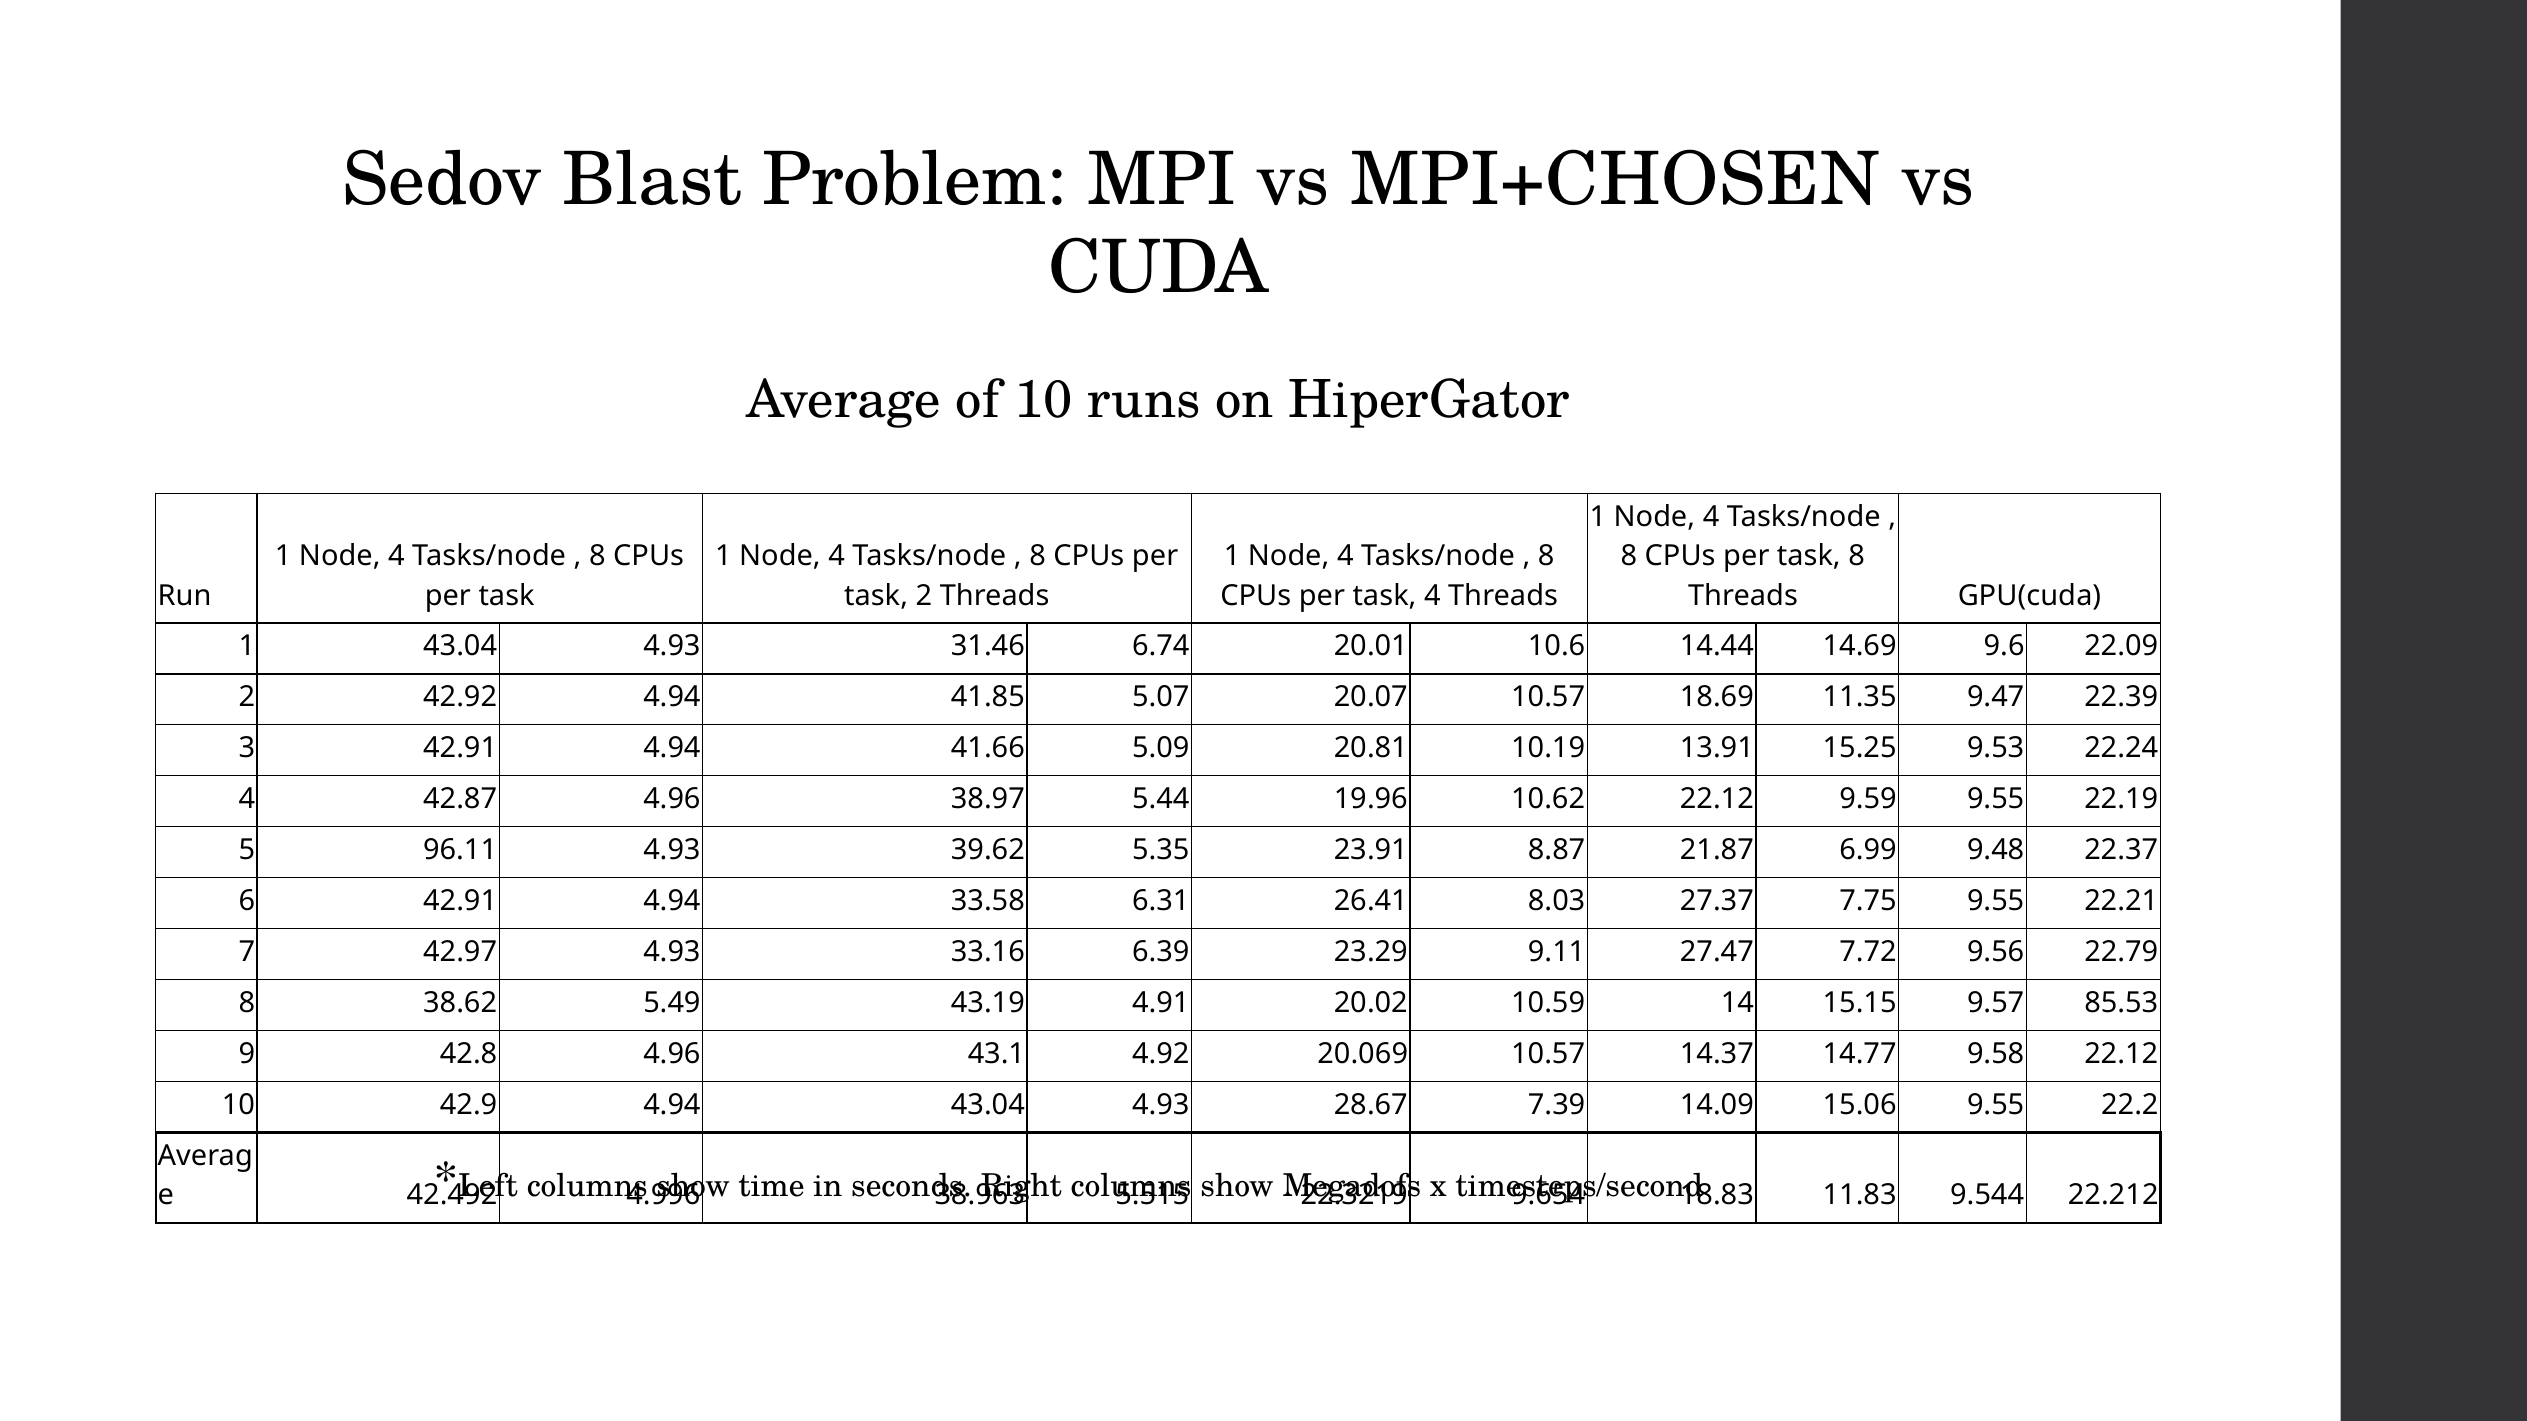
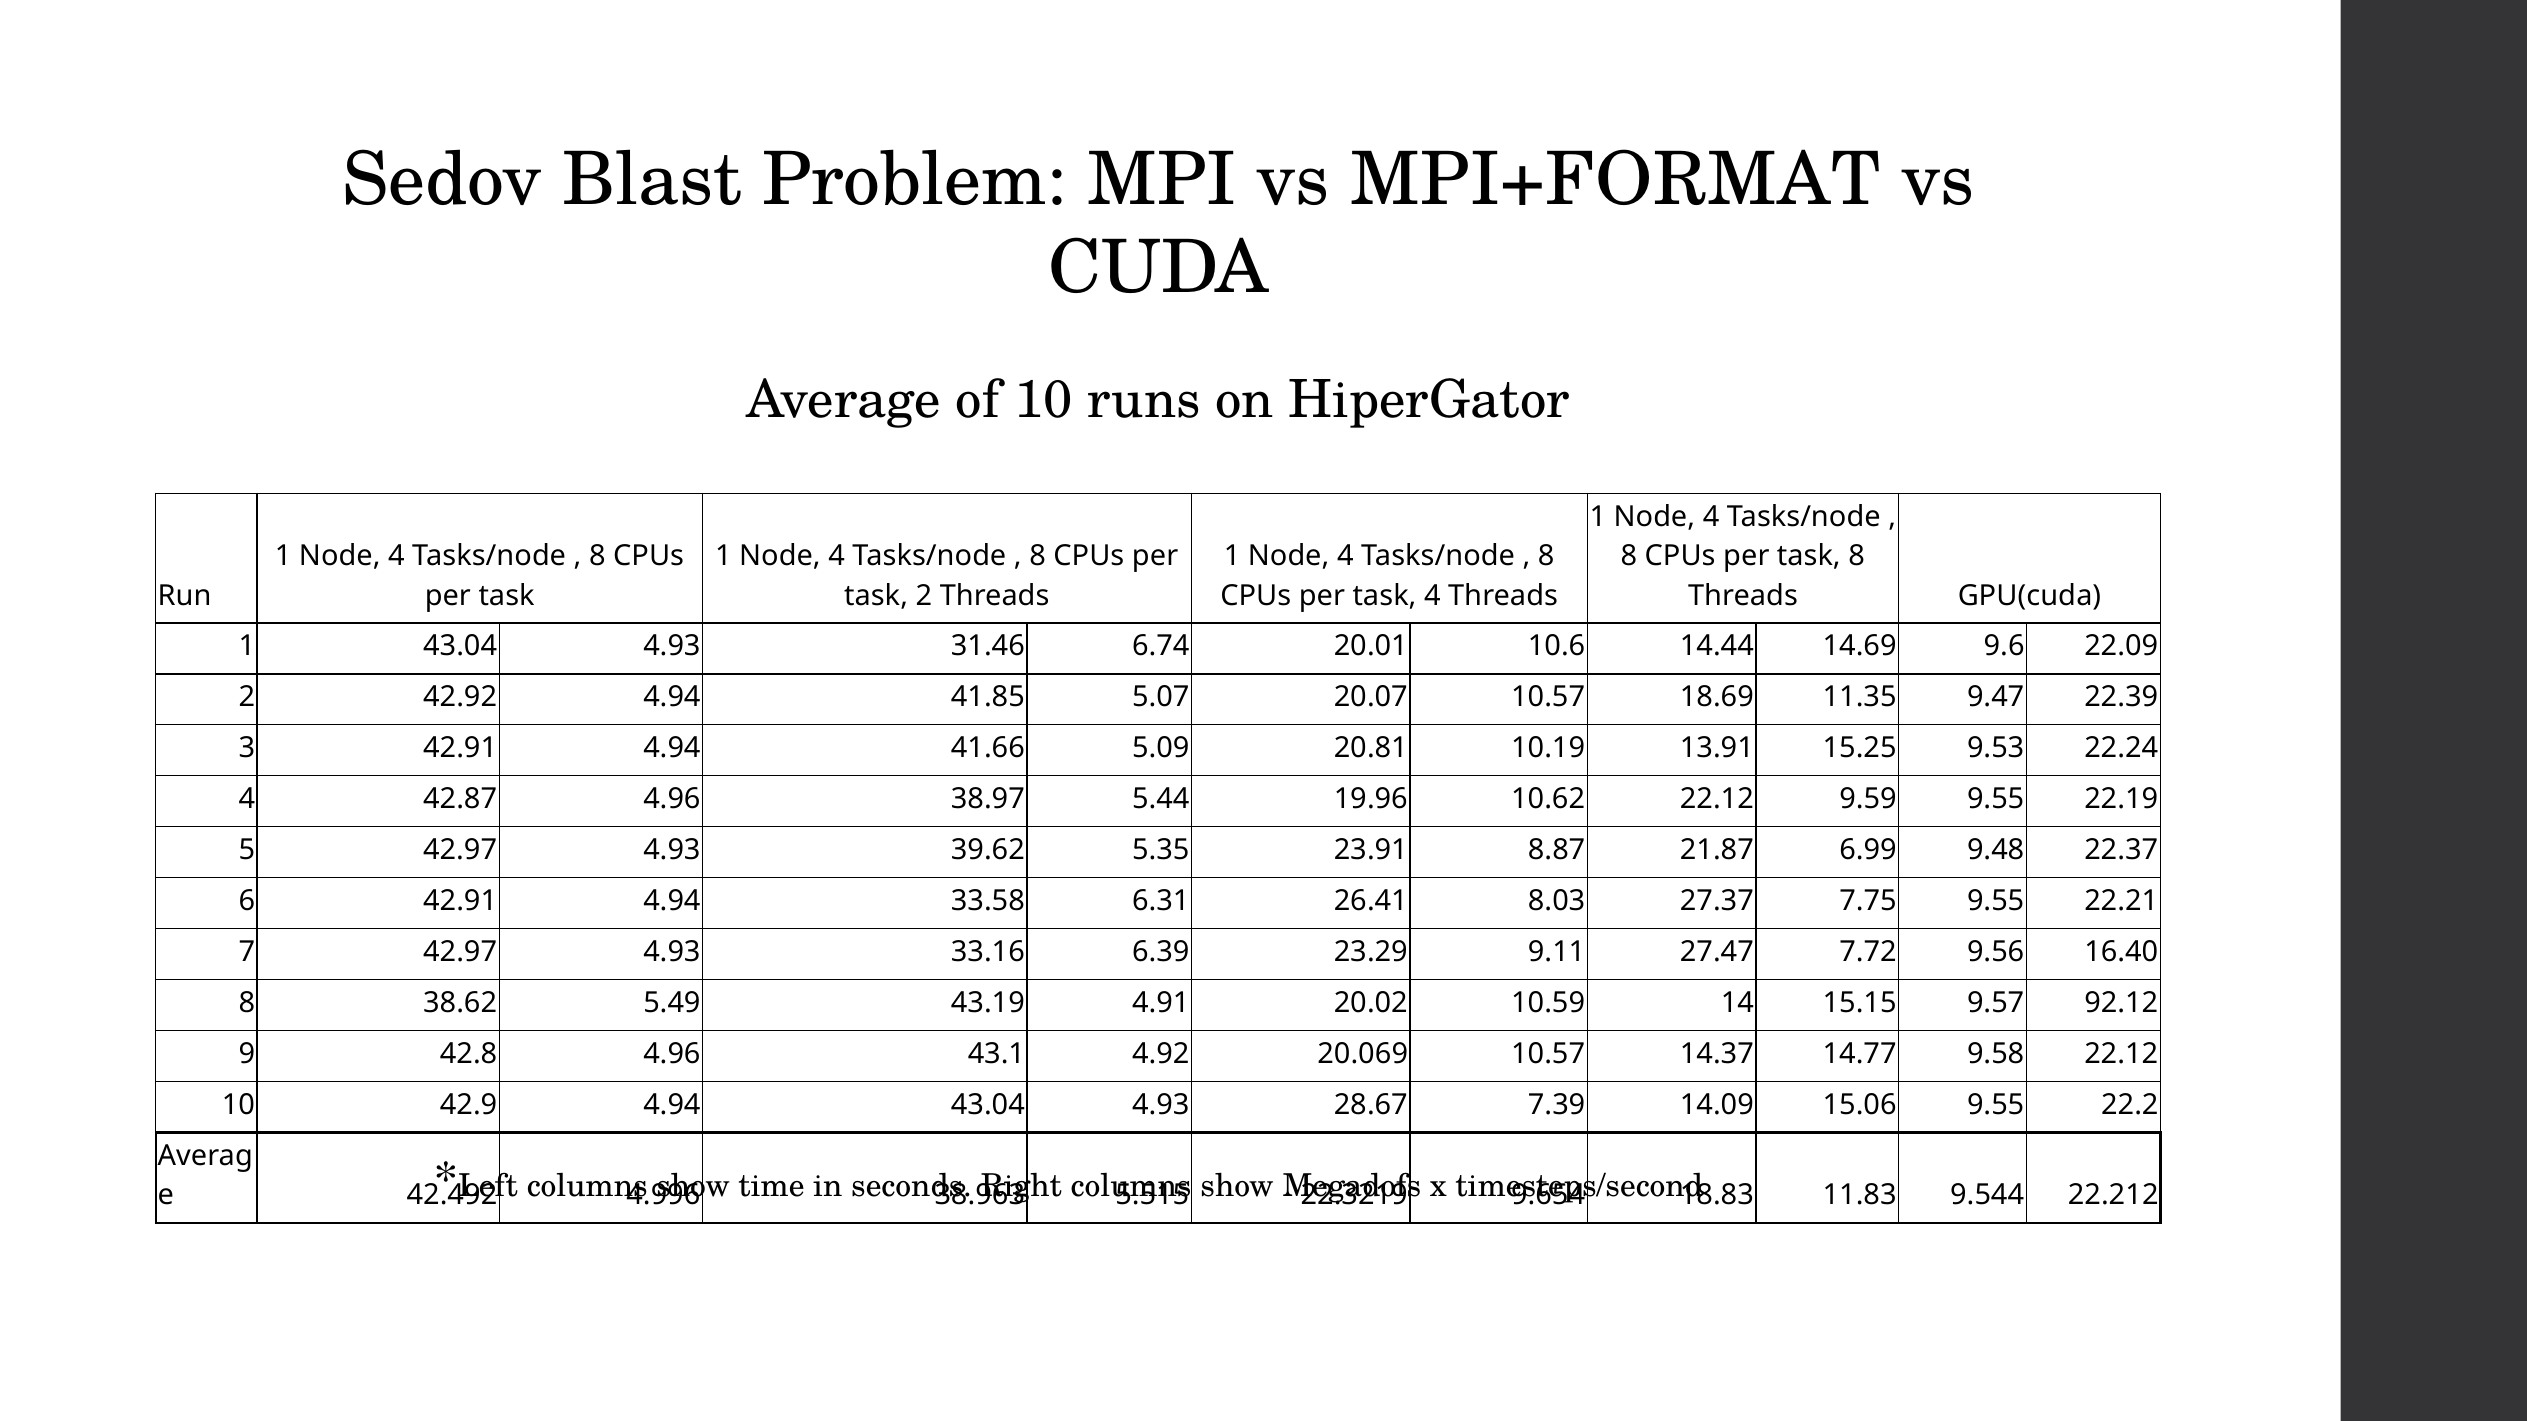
MPI+CHOSEN: MPI+CHOSEN -> MPI+FORMAT
5 96.11: 96.11 -> 42.97
22.79: 22.79 -> 16.40
85.53: 85.53 -> 92.12
